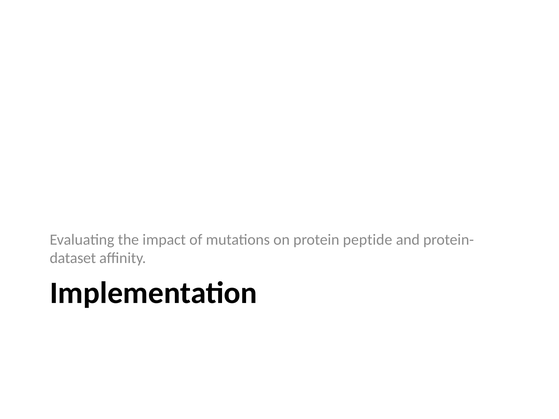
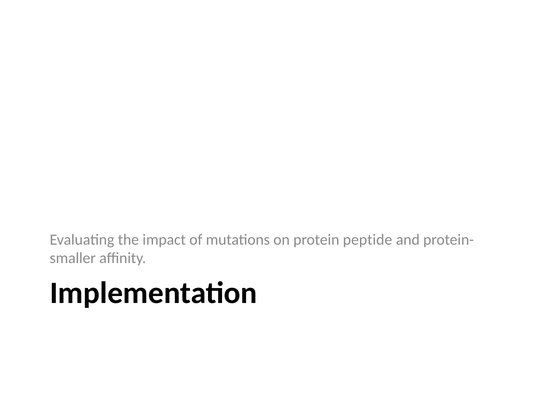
dataset: dataset -> smaller
